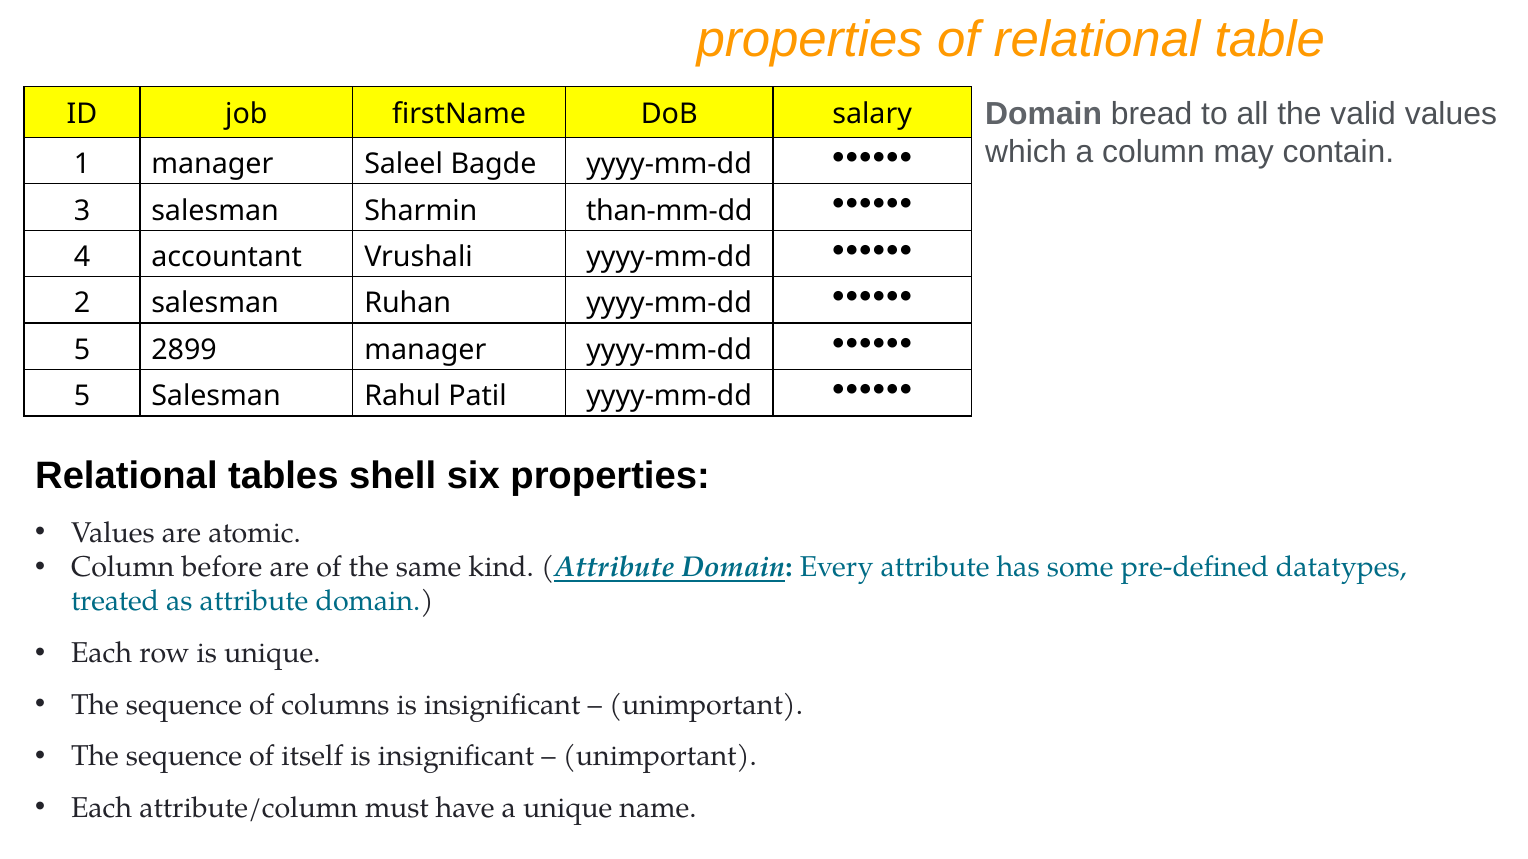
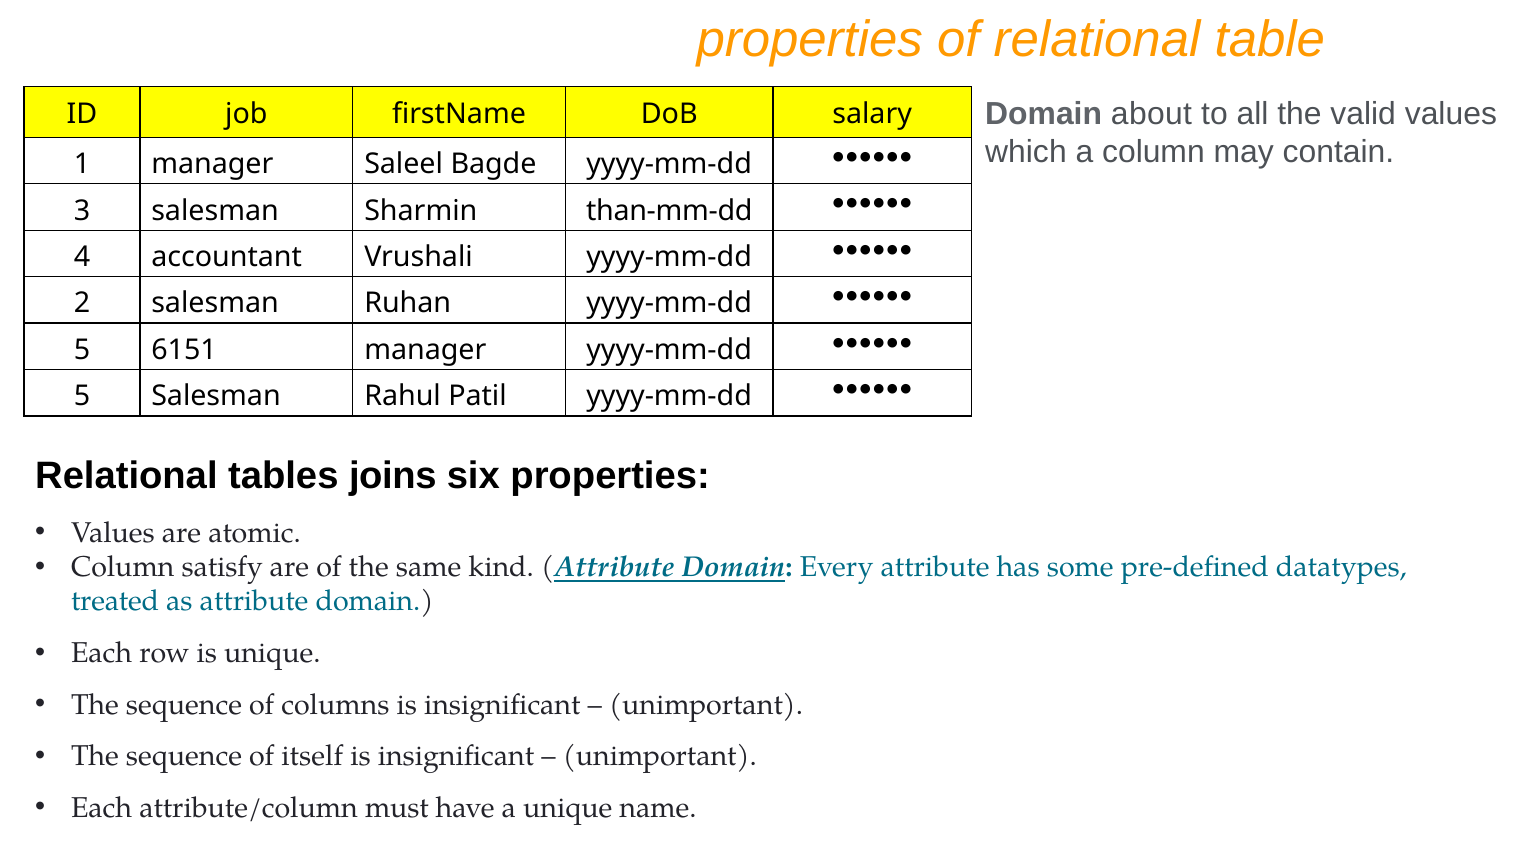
bread: bread -> about
2899: 2899 -> 6151
shell: shell -> joins
before: before -> satisfy
